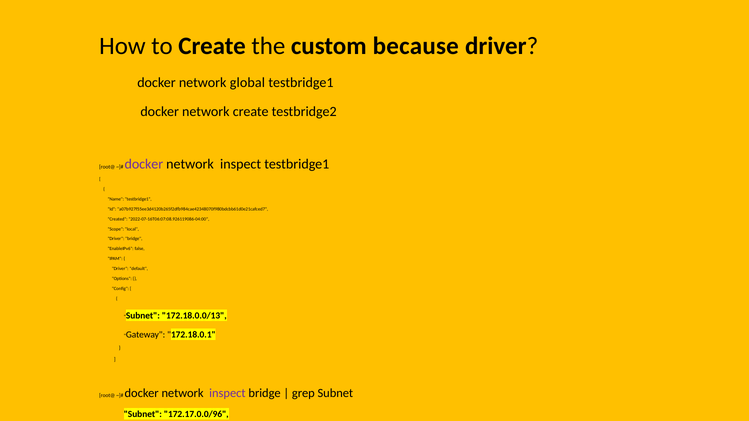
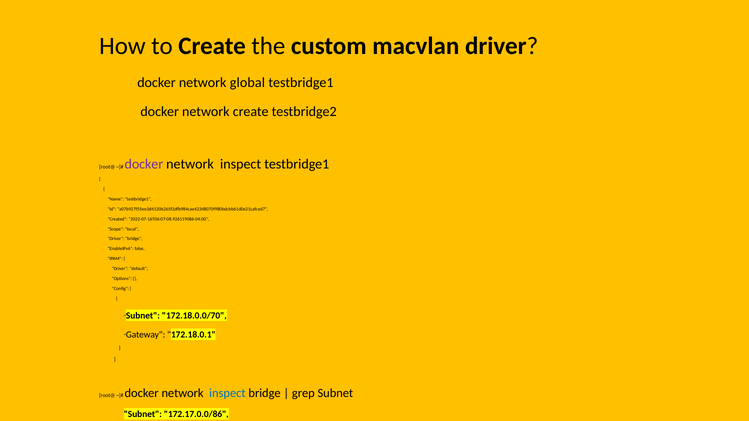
because: because -> macvlan
172.18.0.0/13: 172.18.0.0/13 -> 172.18.0.0/70
inspect at (227, 394) colour: purple -> blue
172.17.0.0/96: 172.17.0.0/96 -> 172.17.0.0/86
